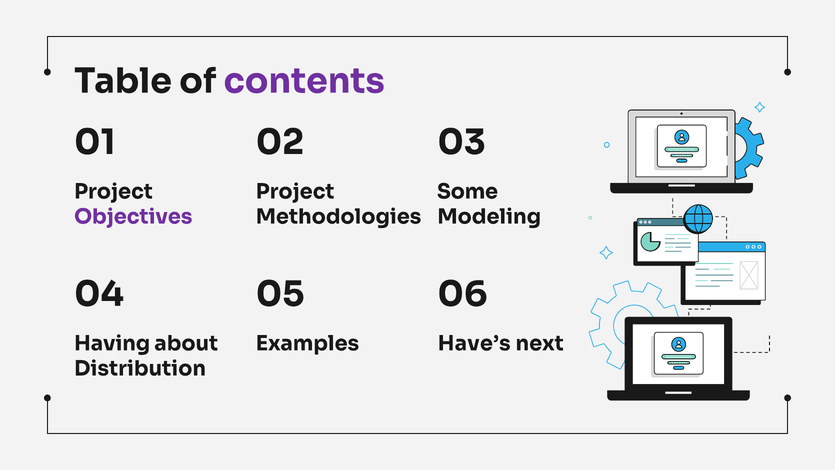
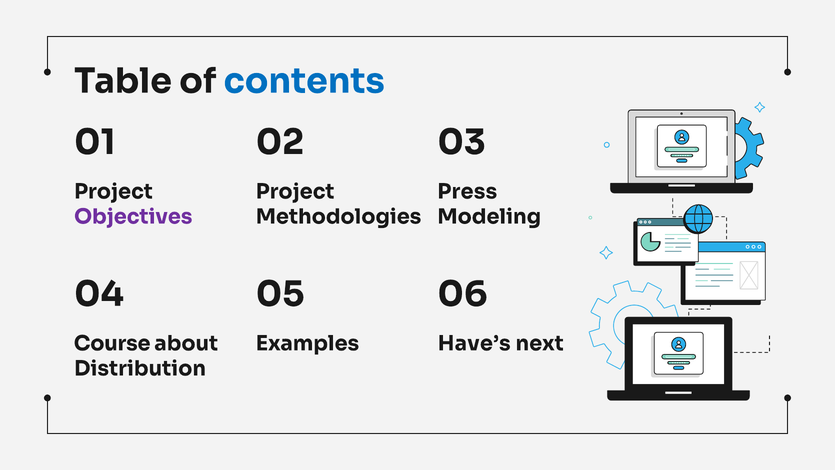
contents colour: purple -> blue
Some: Some -> Press
Having: Having -> Course
